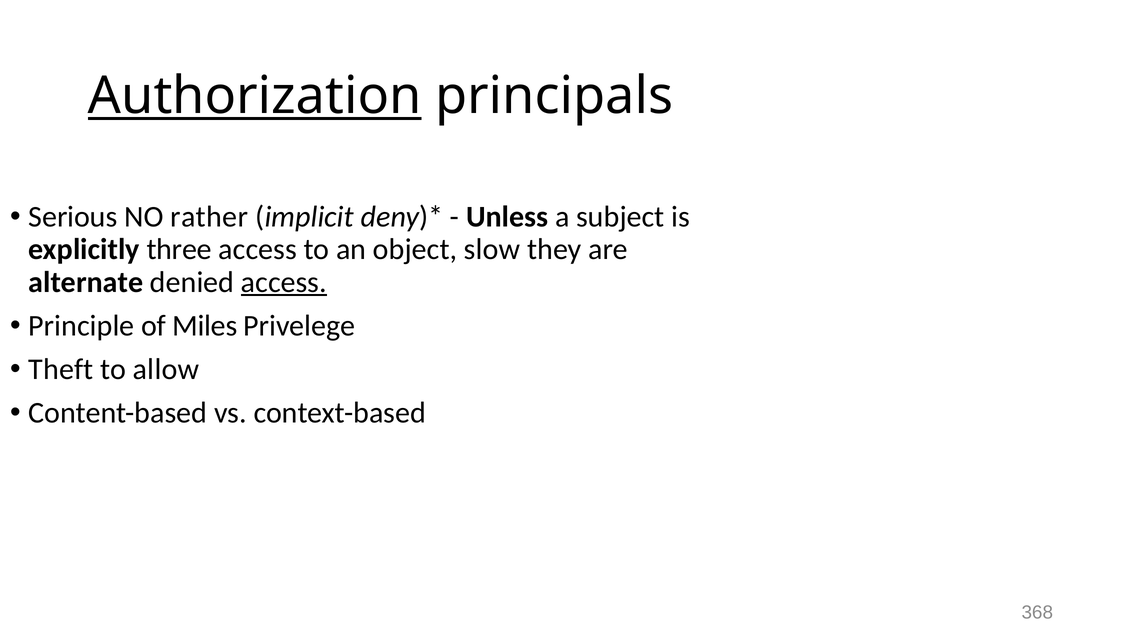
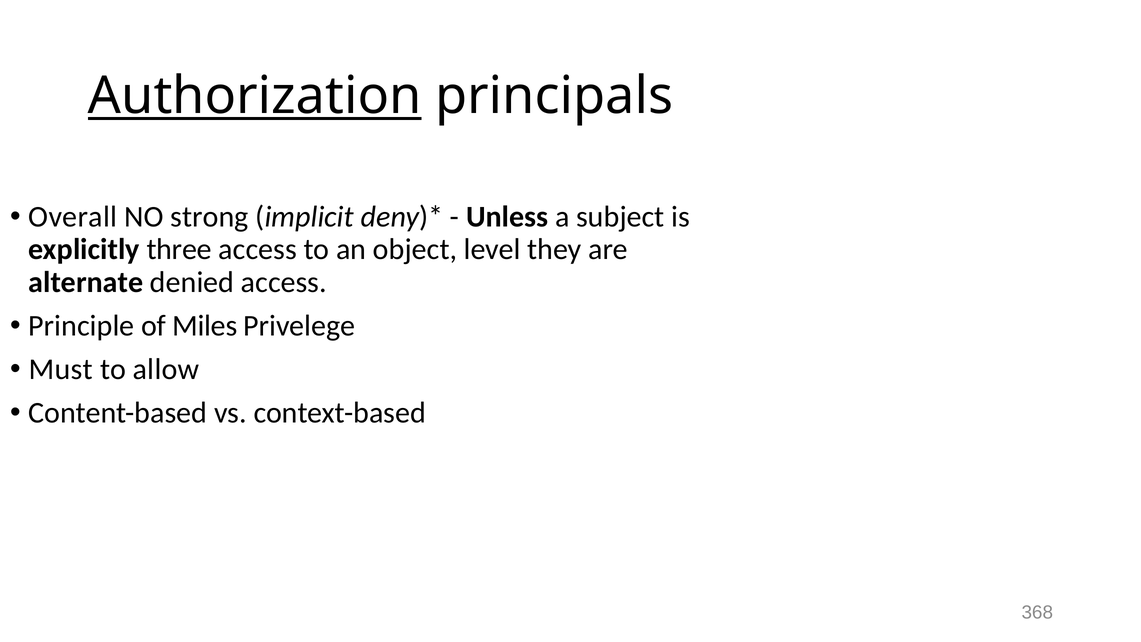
Serious: Serious -> Overall
rather: rather -> strong
slow: slow -> level
access at (284, 282) underline: present -> none
Theft: Theft -> Must
